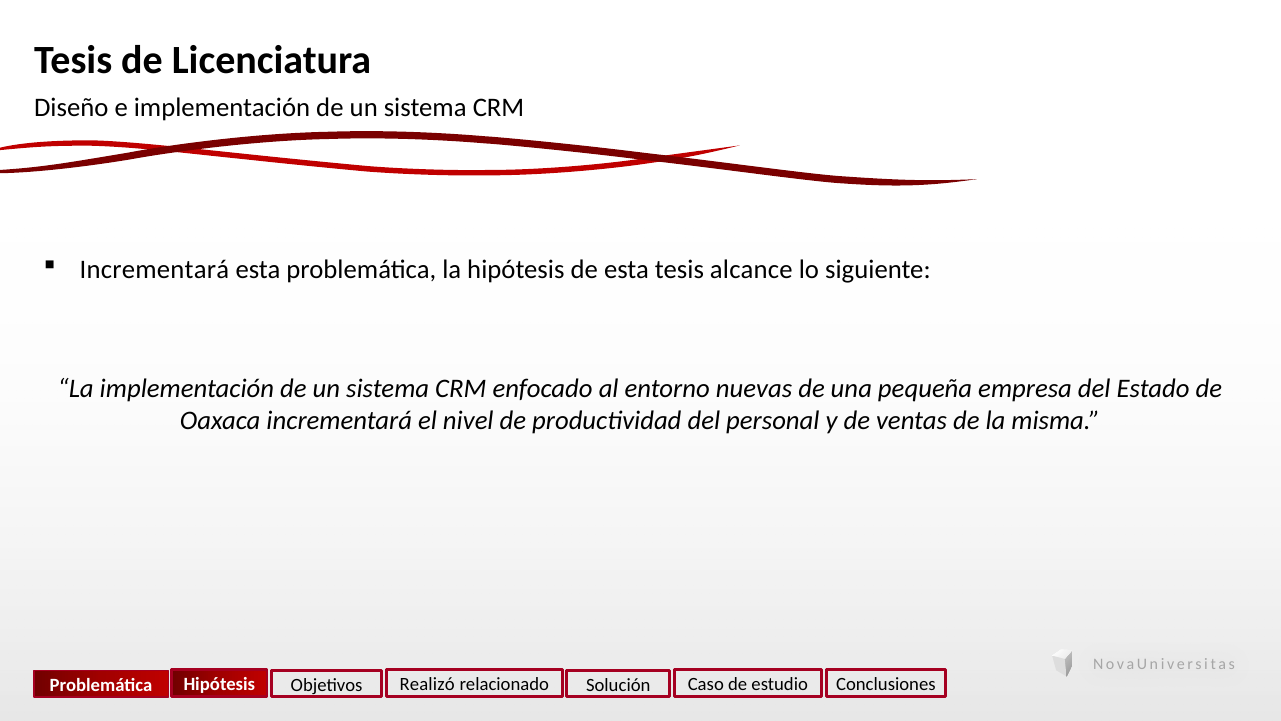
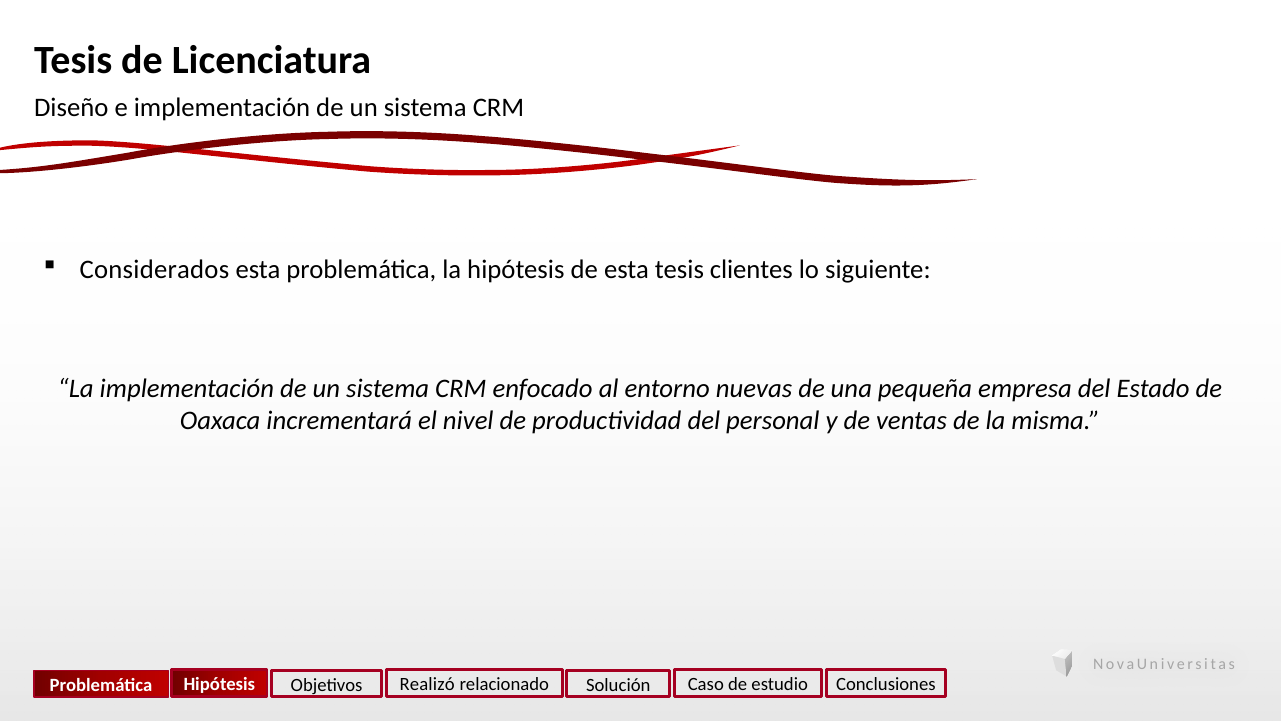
Incrementará at (154, 270): Incrementará -> Considerados
alcance: alcance -> clientes
